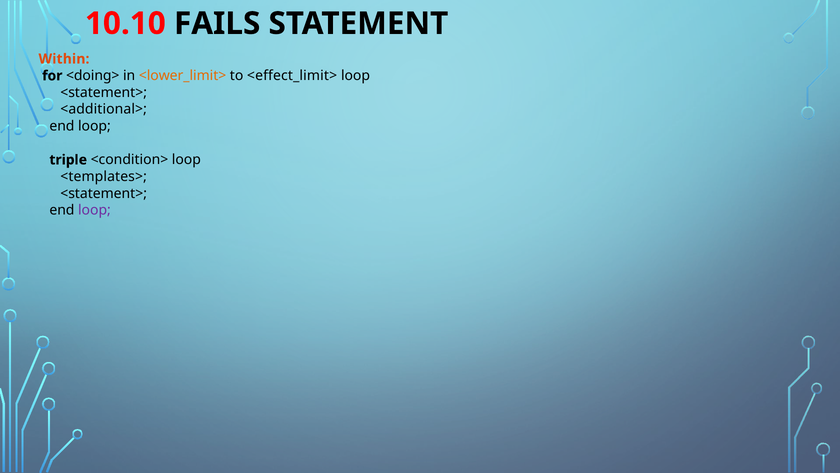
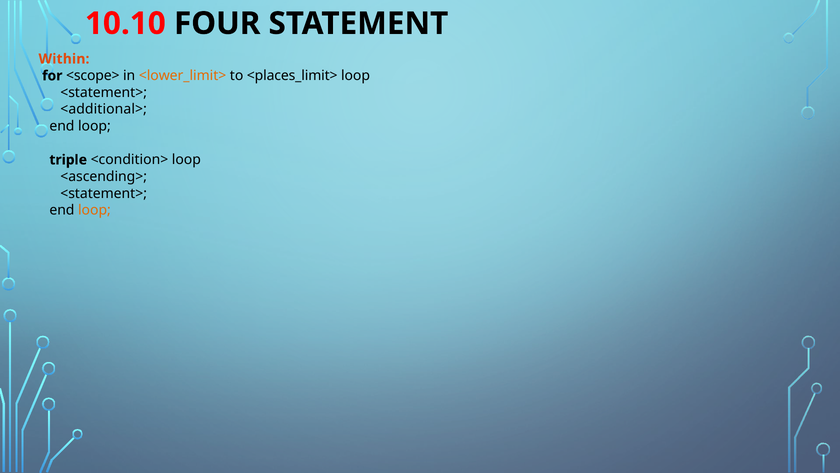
FAILS: FAILS -> FOUR
<doing>: <doing> -> <scope>
<effect_limit>: <effect_limit> -> <places_limit>
<templates>: <templates> -> <ascending>
loop at (94, 210) colour: purple -> orange
